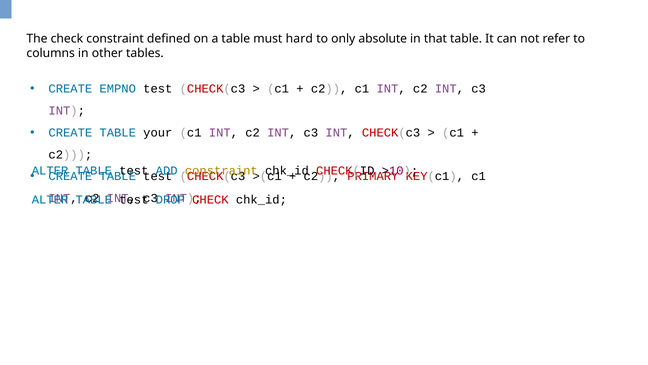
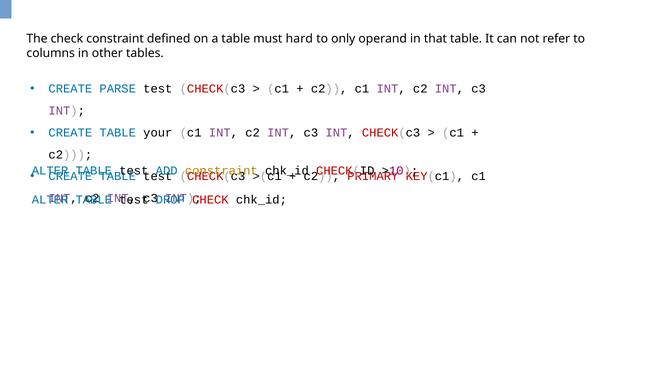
absolute: absolute -> operand
EMPNO: EMPNO -> PARSE
